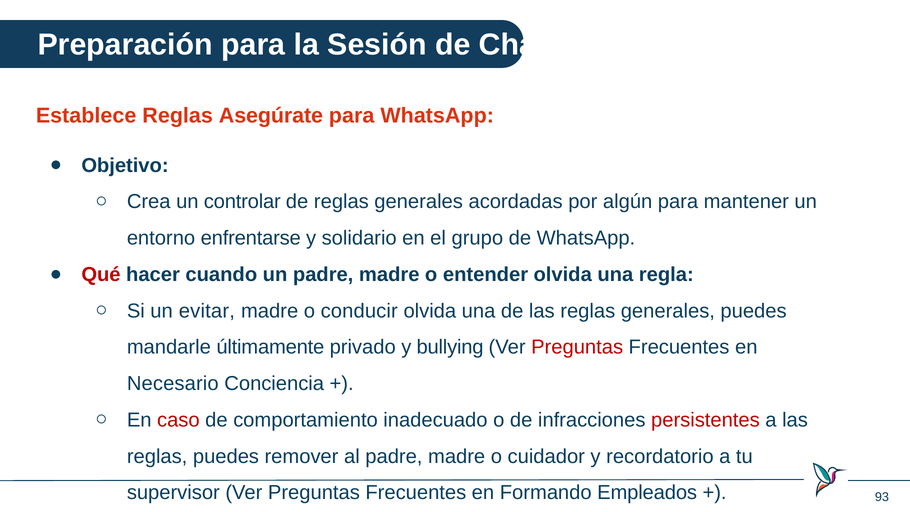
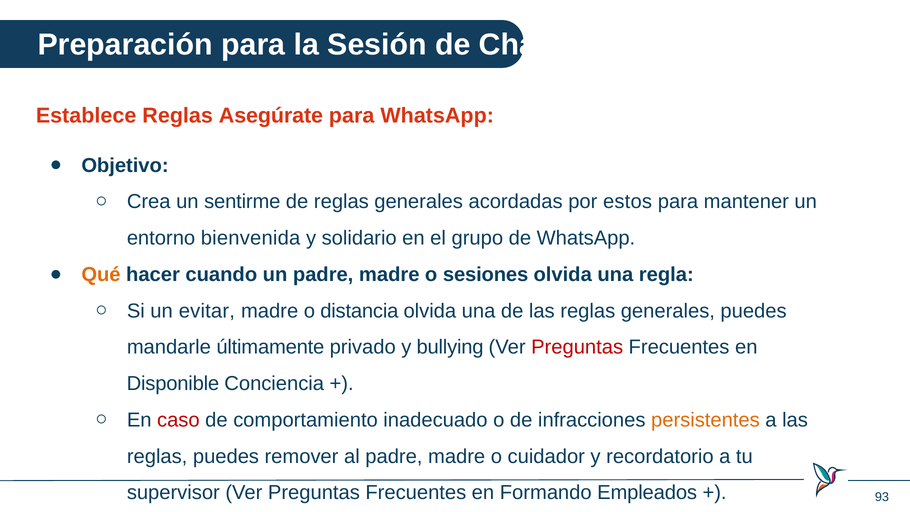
controlar: controlar -> sentirme
algún: algún -> estos
enfrentarse: enfrentarse -> bienvenida
Qué colour: red -> orange
entender: entender -> sesiones
conducir: conducir -> distancia
Necesario: Necesario -> Disponible
persistentes colour: red -> orange
